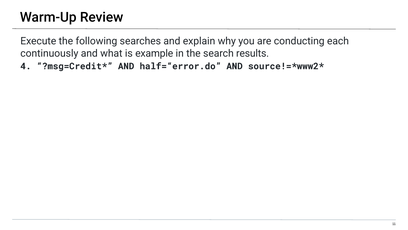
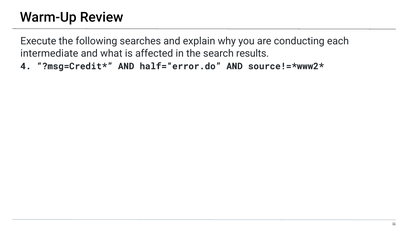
continuously: continuously -> intermediate
example: example -> affected
